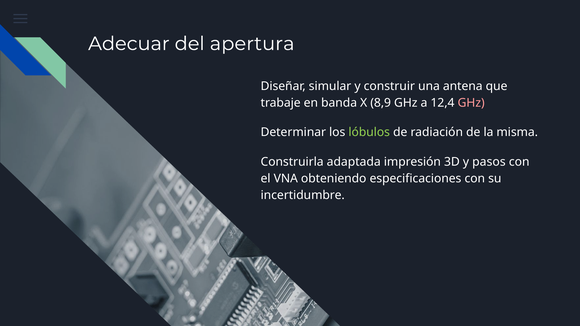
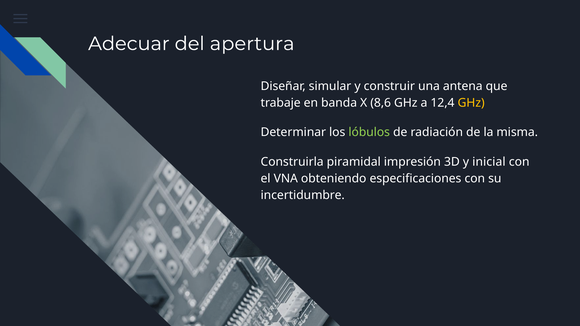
8,9: 8,9 -> 8,6
GHz at (471, 103) colour: pink -> yellow
adaptada: adaptada -> piramidal
pasos: pasos -> inicial
